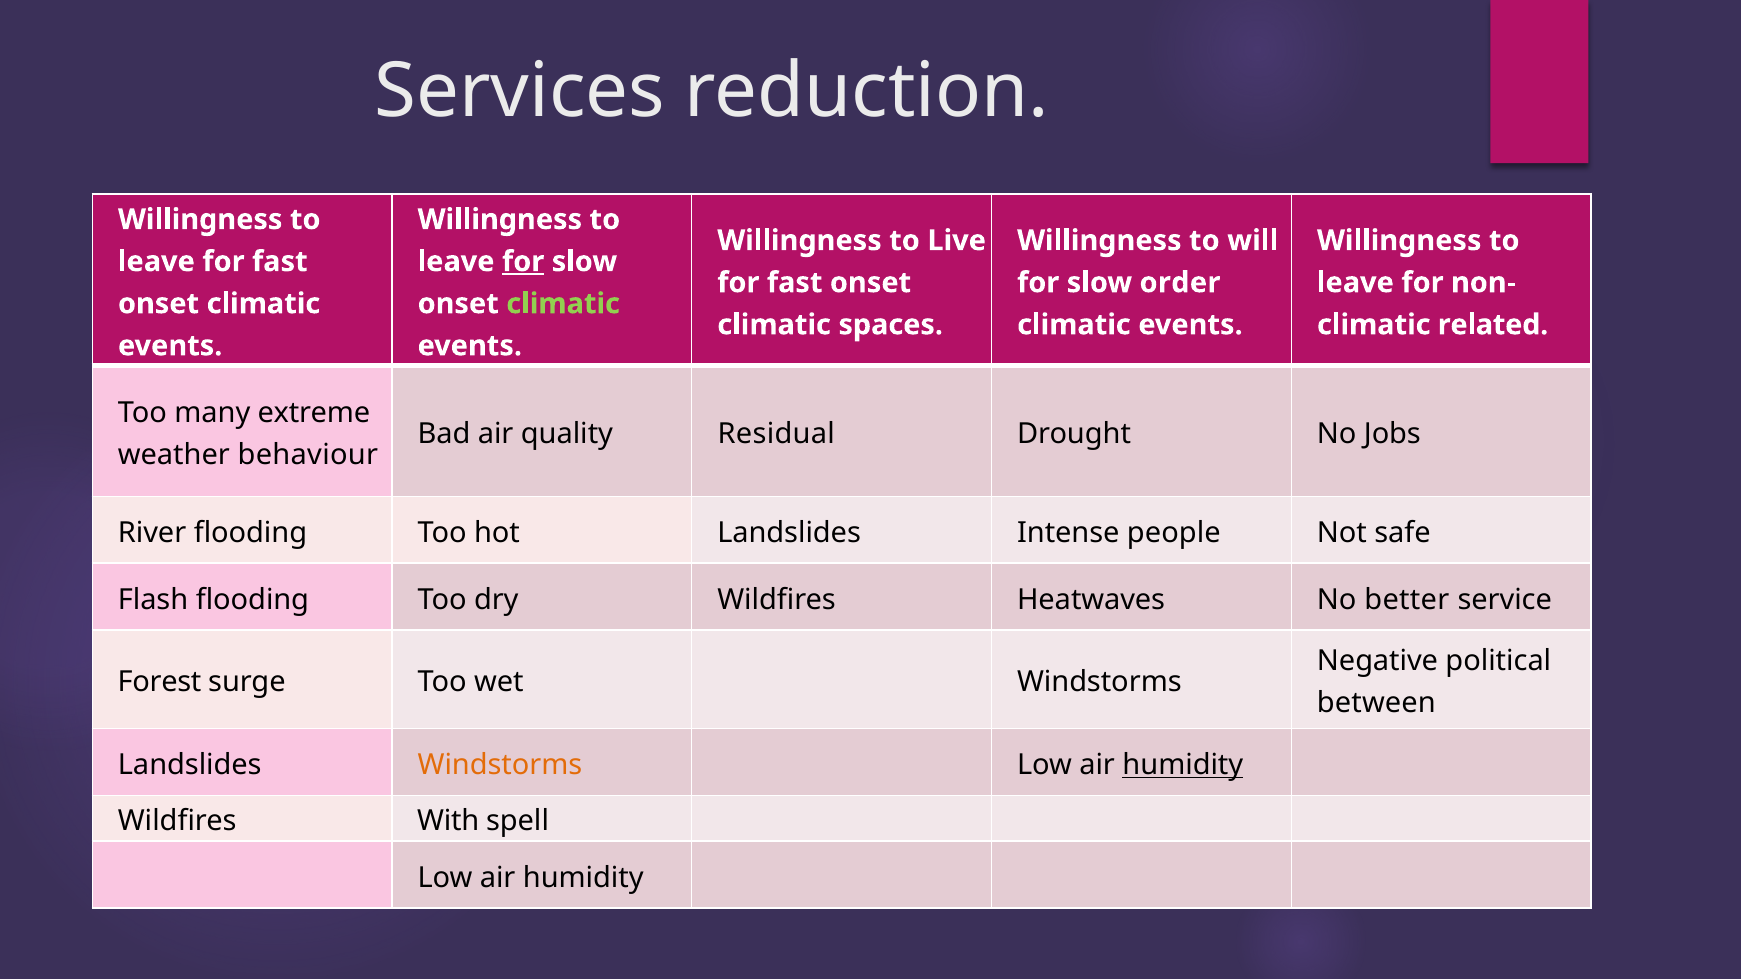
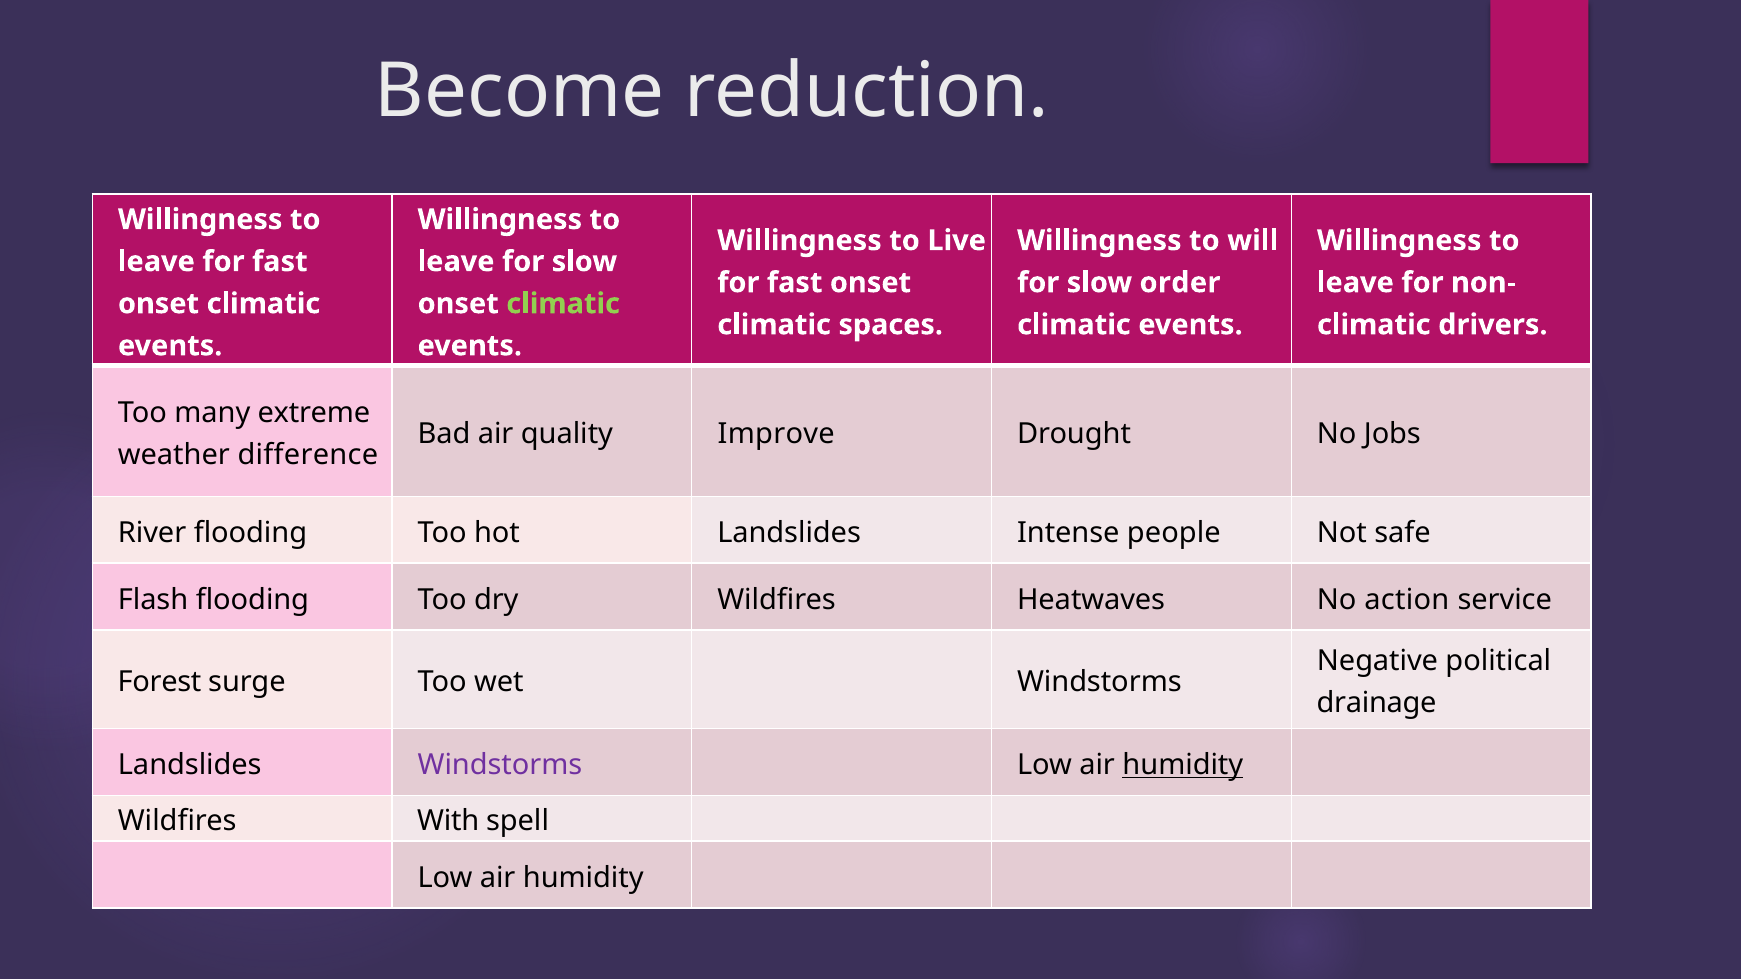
Services: Services -> Become
for at (523, 262) underline: present -> none
related: related -> drivers
Residual: Residual -> Improve
behaviour: behaviour -> difference
better: better -> action
between: between -> drainage
Windstorms at (500, 765) colour: orange -> purple
